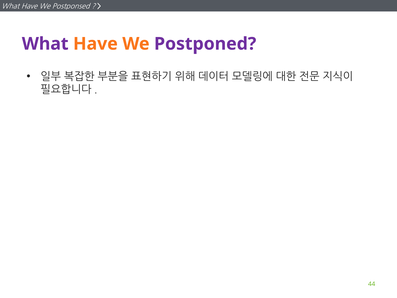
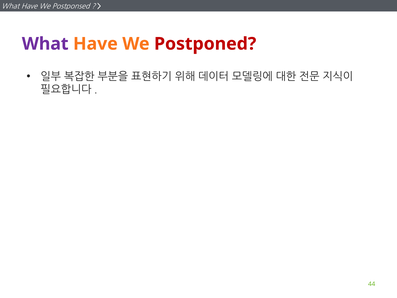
Postponed colour: purple -> red
